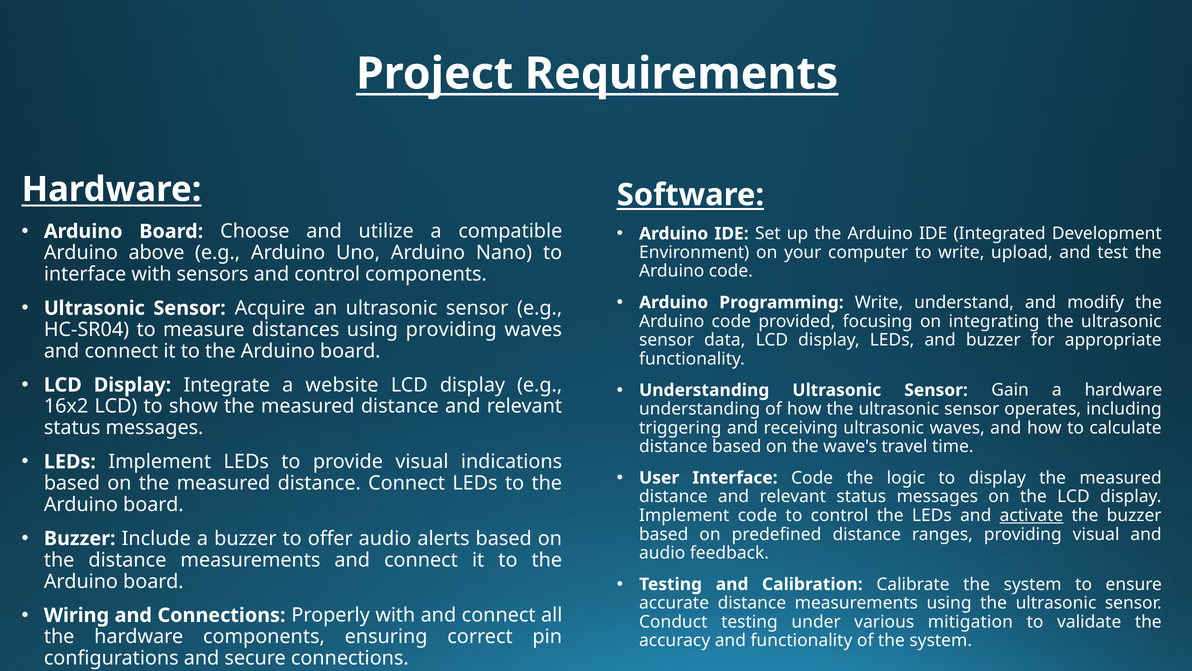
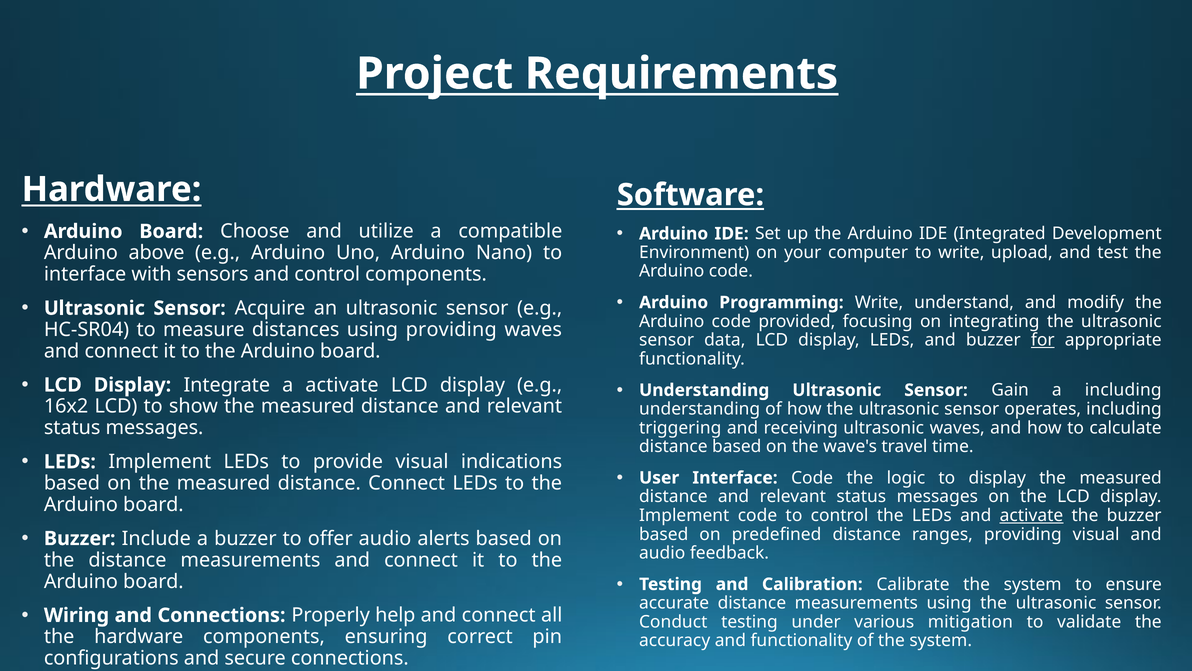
for underline: none -> present
a website: website -> activate
a hardware: hardware -> including
Properly with: with -> help
